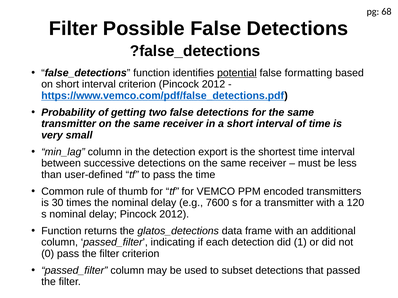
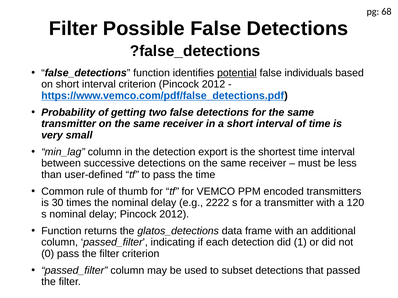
formatting: formatting -> individuals
7600: 7600 -> 2222
